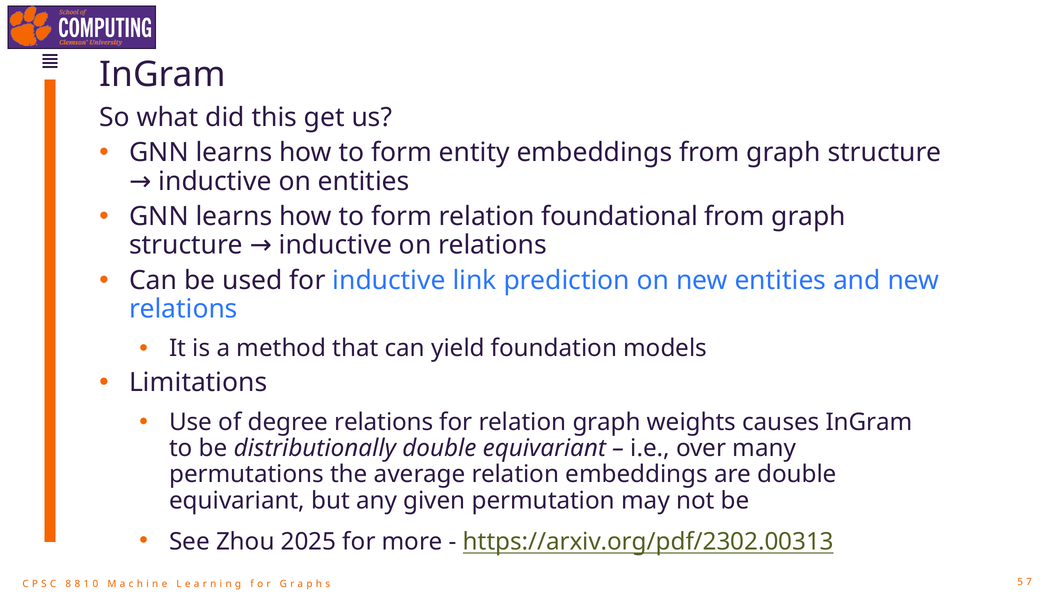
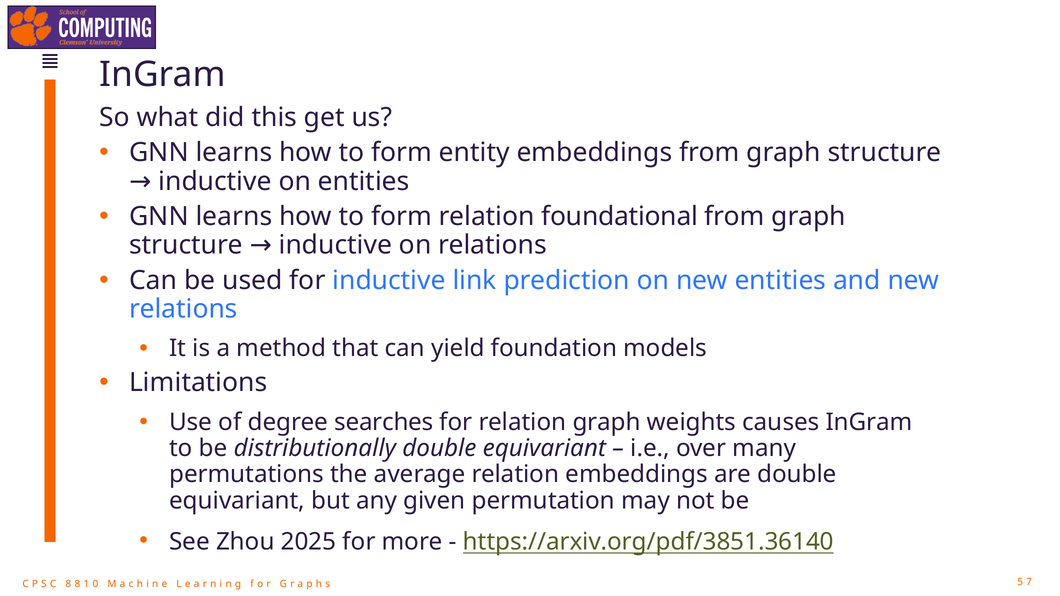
degree relations: relations -> searches
https://arxiv.org/pdf/2302.00313: https://arxiv.org/pdf/2302.00313 -> https://arxiv.org/pdf/3851.36140
